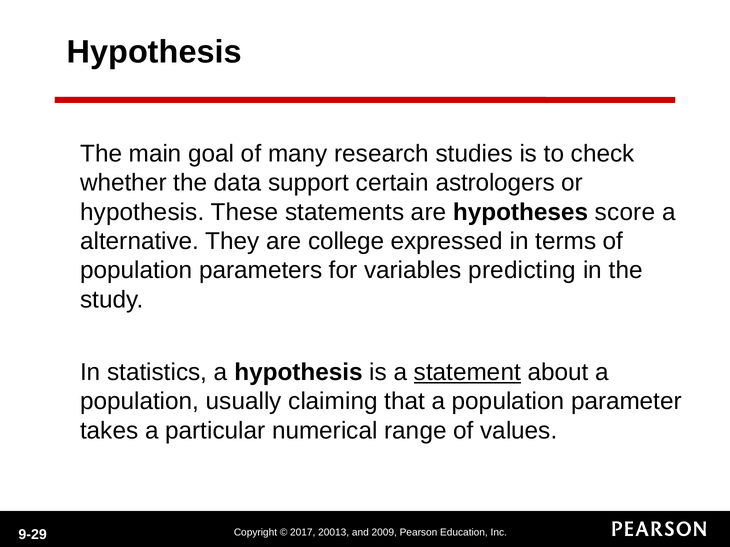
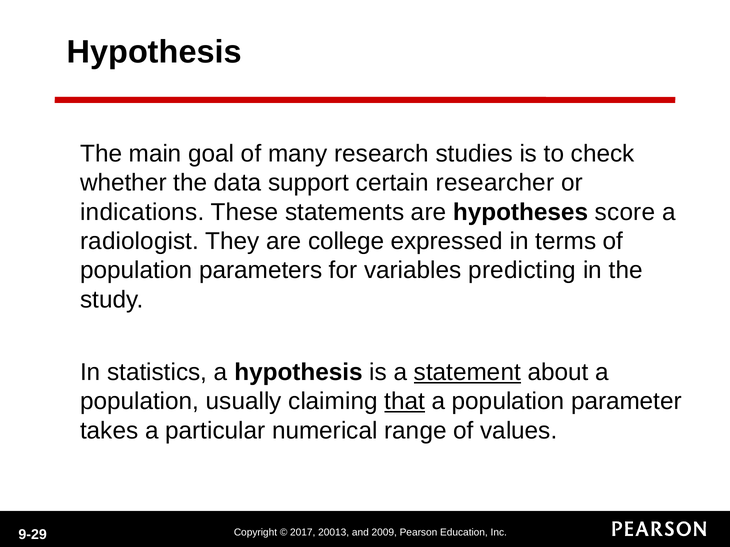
astrologers: astrologers -> researcher
hypothesis at (142, 212): hypothesis -> indications
alternative: alternative -> radiologist
that underline: none -> present
